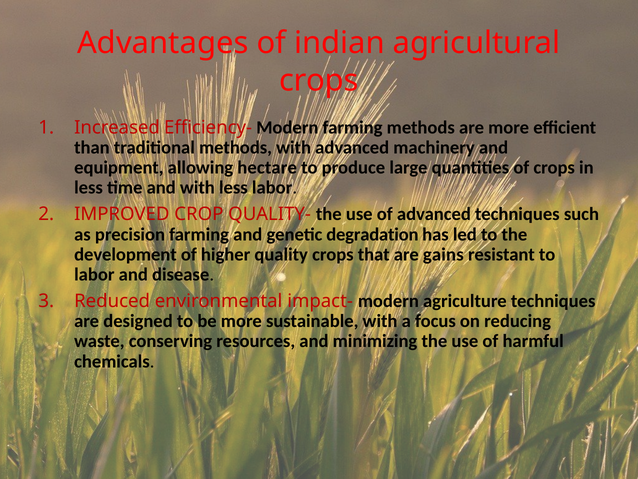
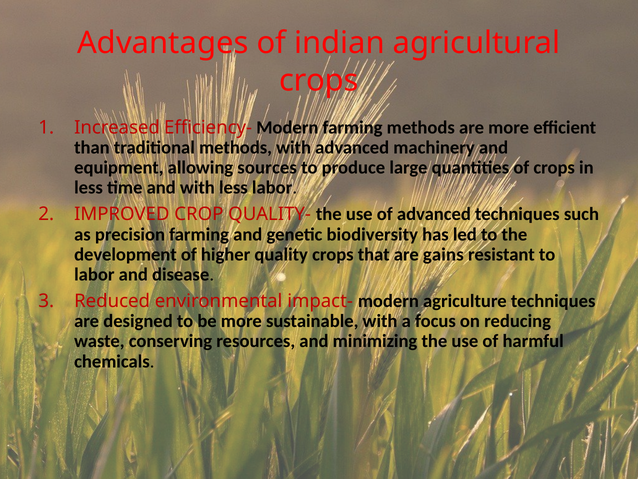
hectare: hectare -> sources
degradation: degradation -> biodiversity
